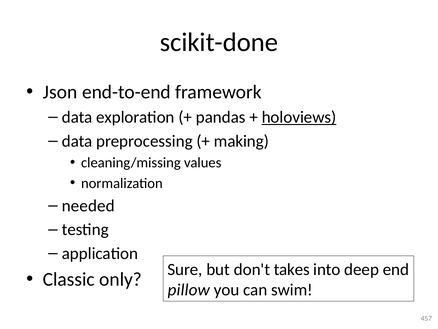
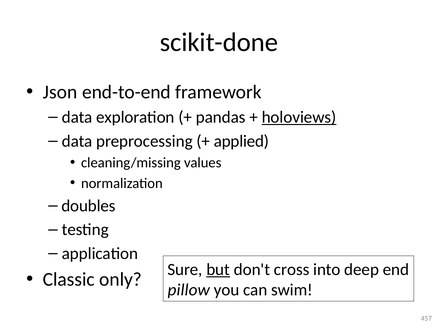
making: making -> applied
needed: needed -> doubles
but underline: none -> present
takes: takes -> cross
